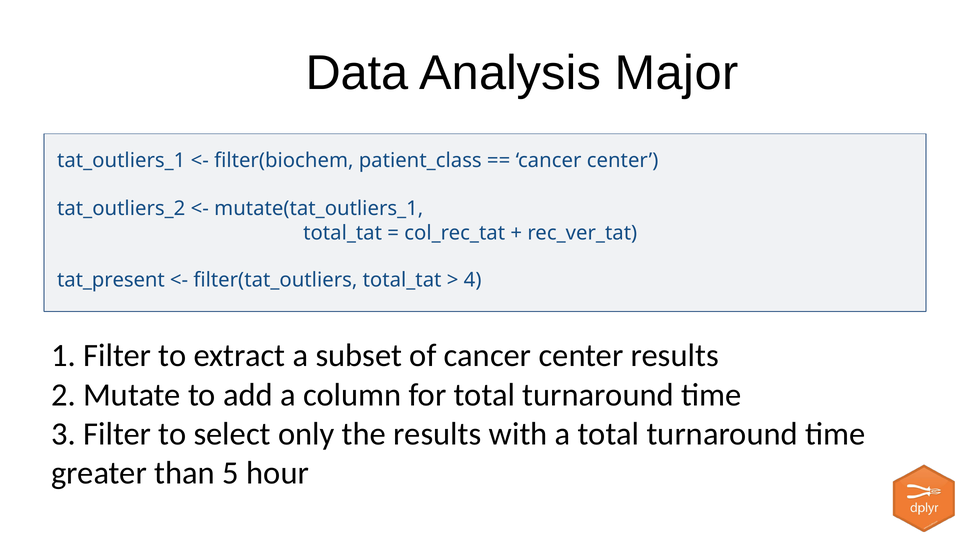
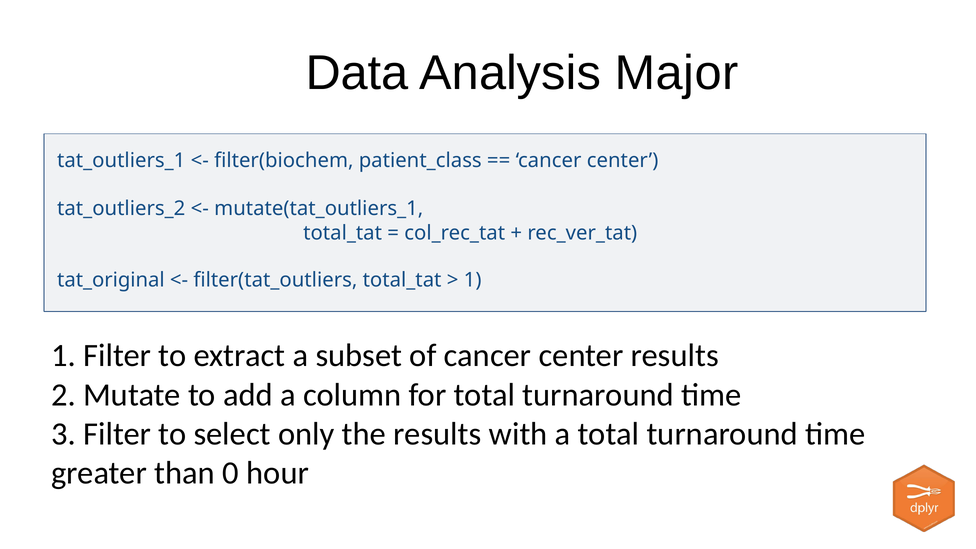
tat_present: tat_present -> tat_original
4 at (473, 280): 4 -> 1
5: 5 -> 0
